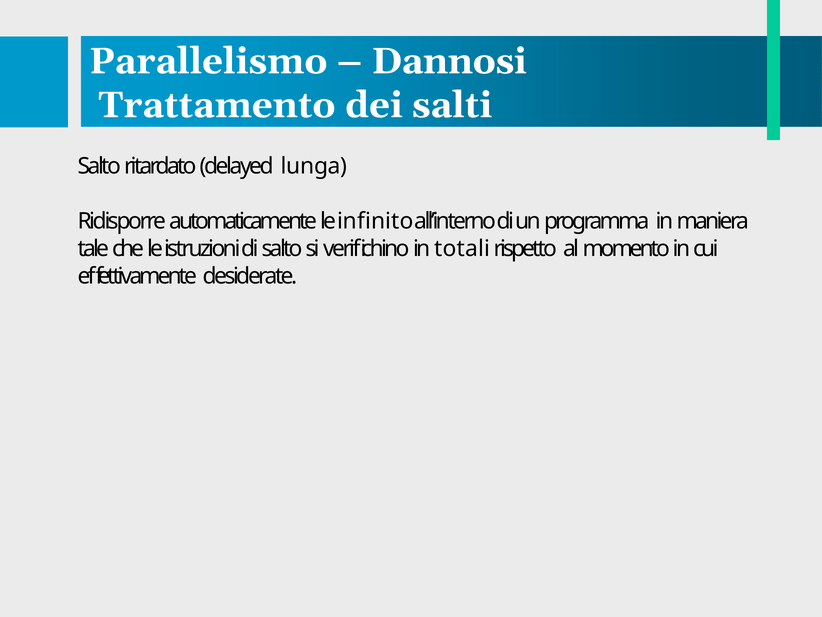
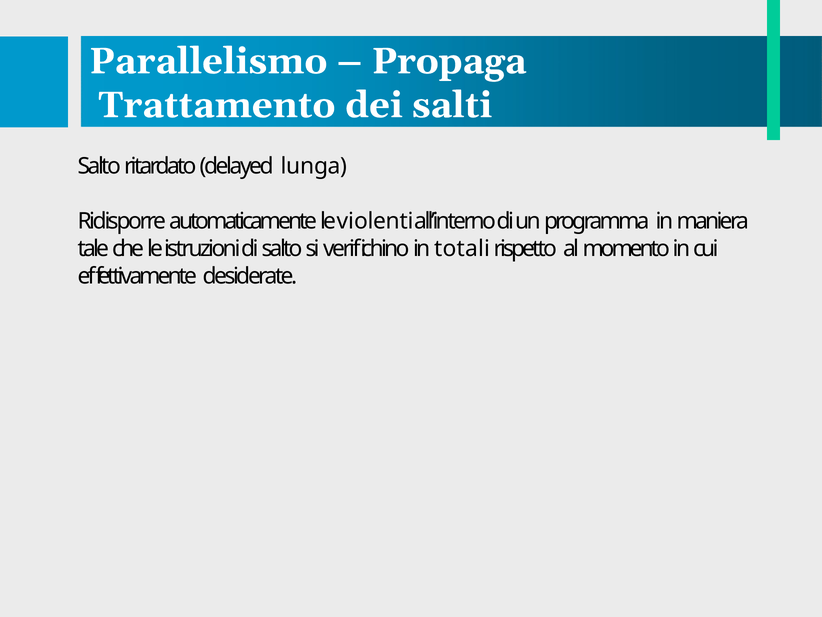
Dannosi: Dannosi -> Propaga
infinito: infinito -> violenti
